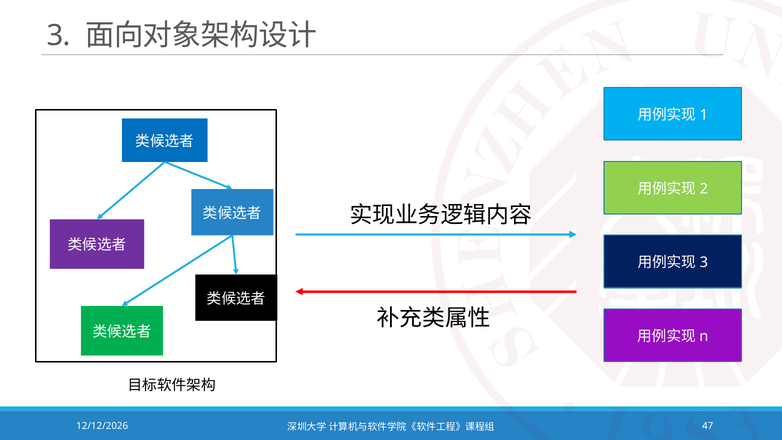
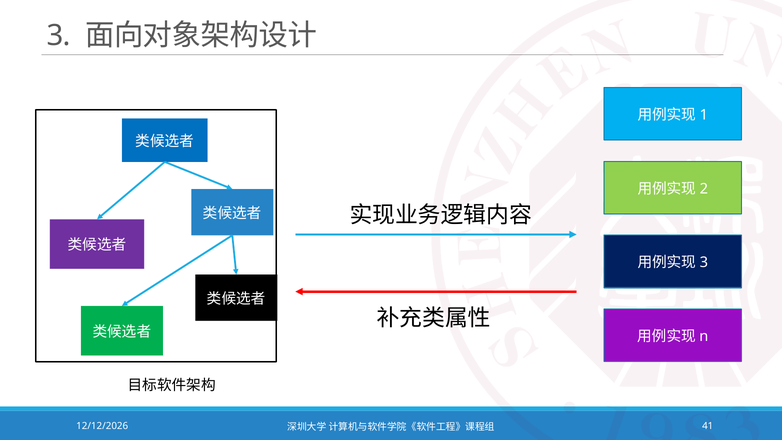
47: 47 -> 41
